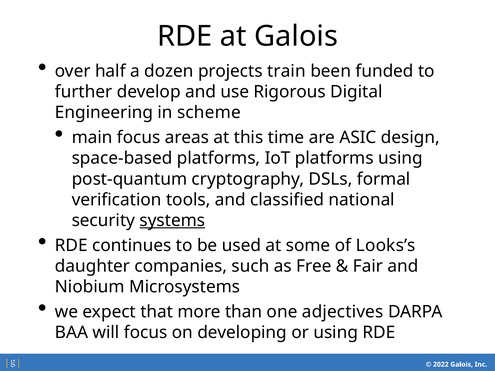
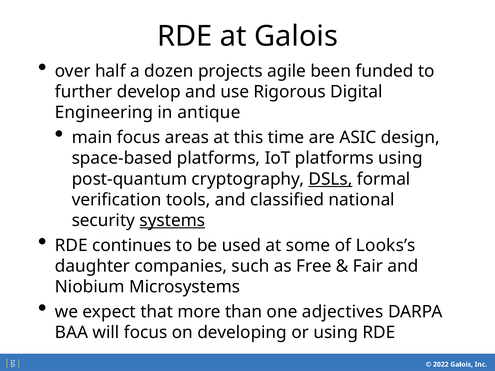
train: train -> agile
scheme: scheme -> antique
DSLs underline: none -> present
